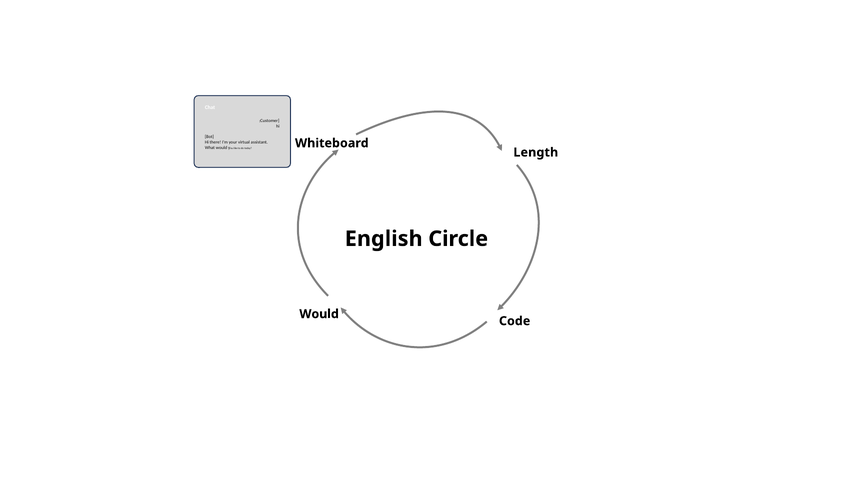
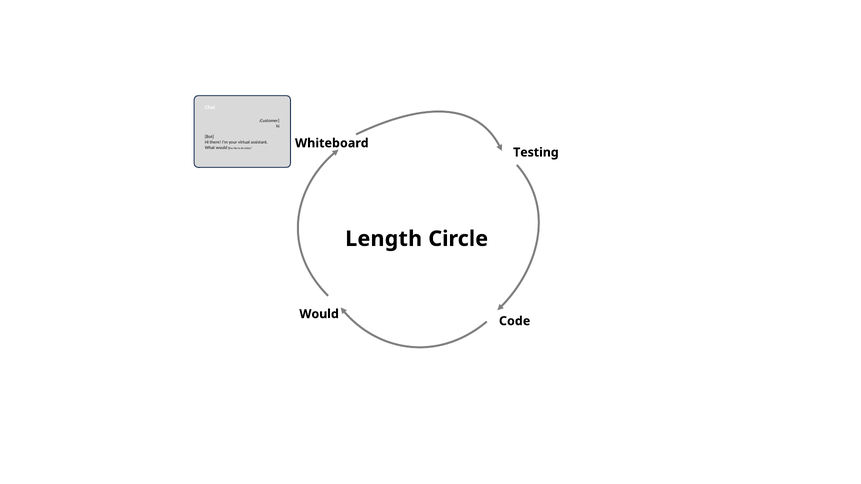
Length: Length -> Testing
English: English -> Length
